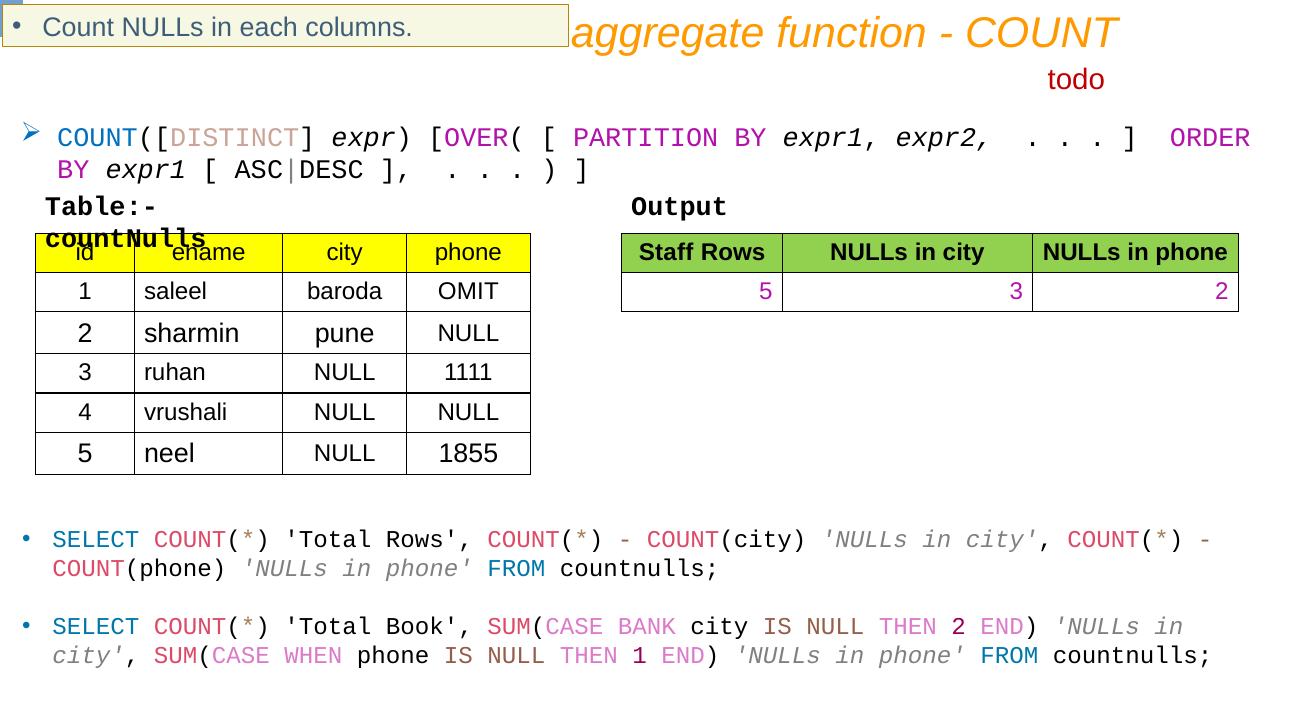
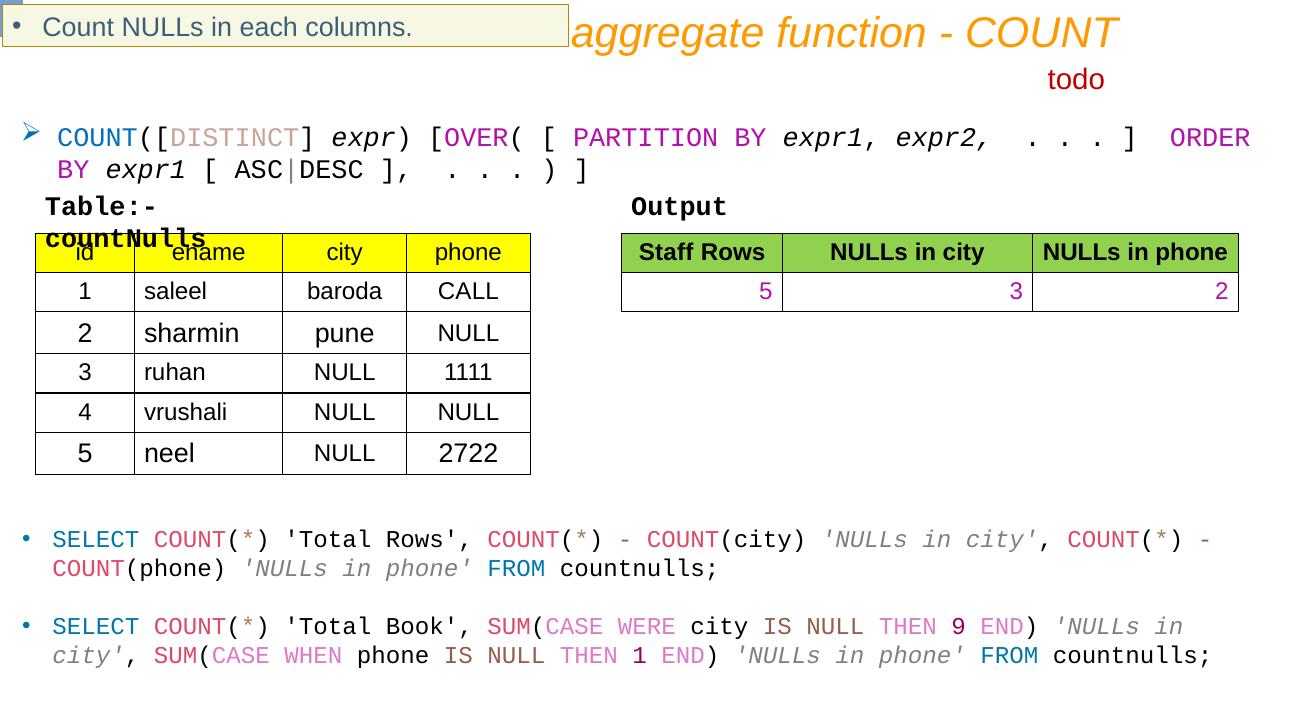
OMIT: OMIT -> CALL
1855: 1855 -> 2722
BANK: BANK -> WERE
THEN 2: 2 -> 9
